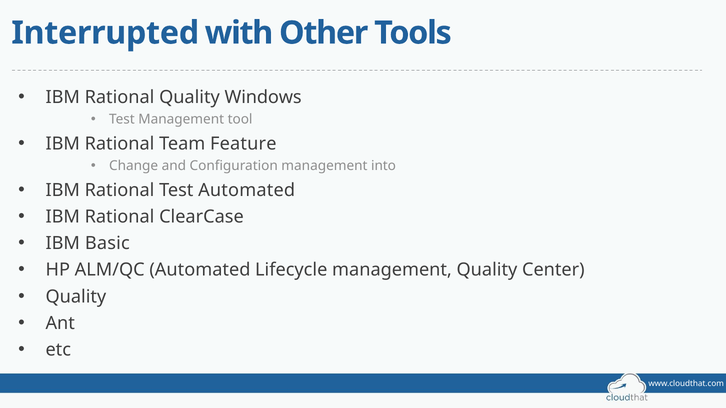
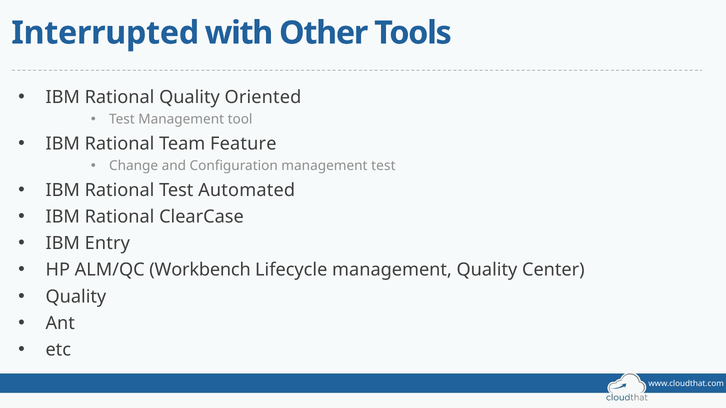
Windows: Windows -> Oriented
management into: into -> test
Basic: Basic -> Entry
ALM/QC Automated: Automated -> Workbench
